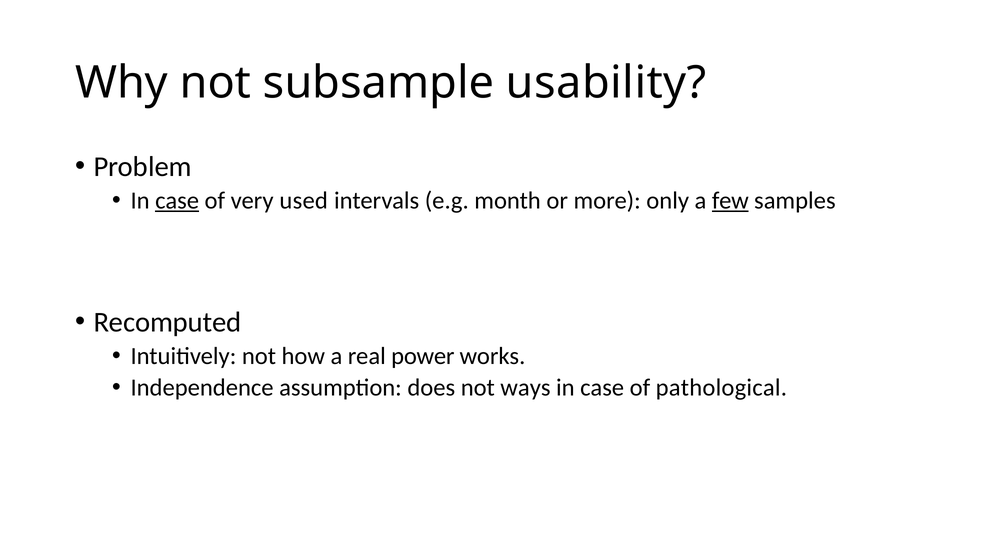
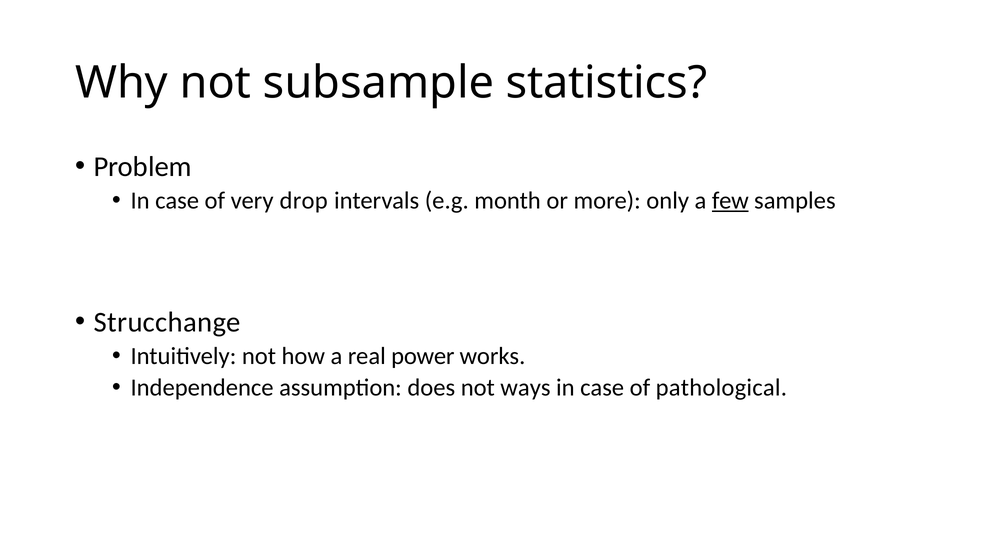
usability: usability -> statistics
case at (177, 200) underline: present -> none
used: used -> drop
Recomputed: Recomputed -> Strucchange
